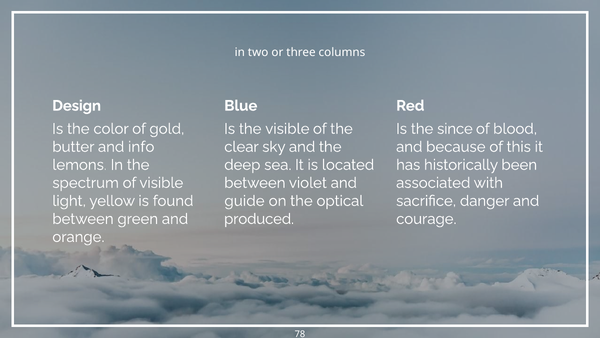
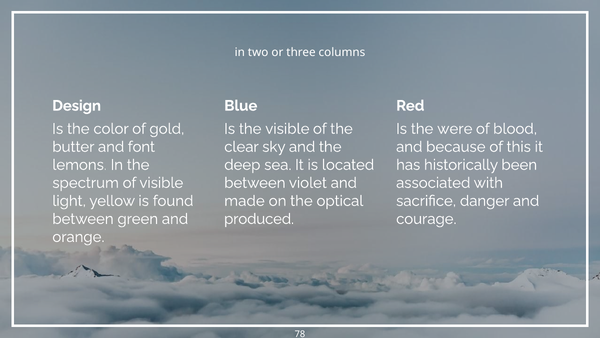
since: since -> were
info: info -> font
guide: guide -> made
